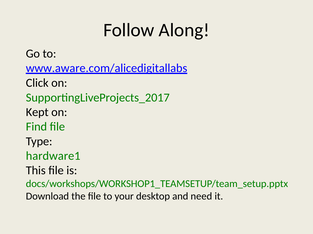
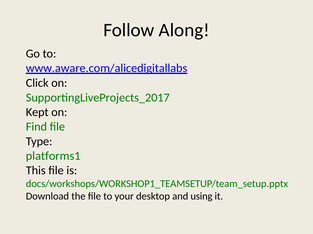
hardware1: hardware1 -> platforms1
need: need -> using
